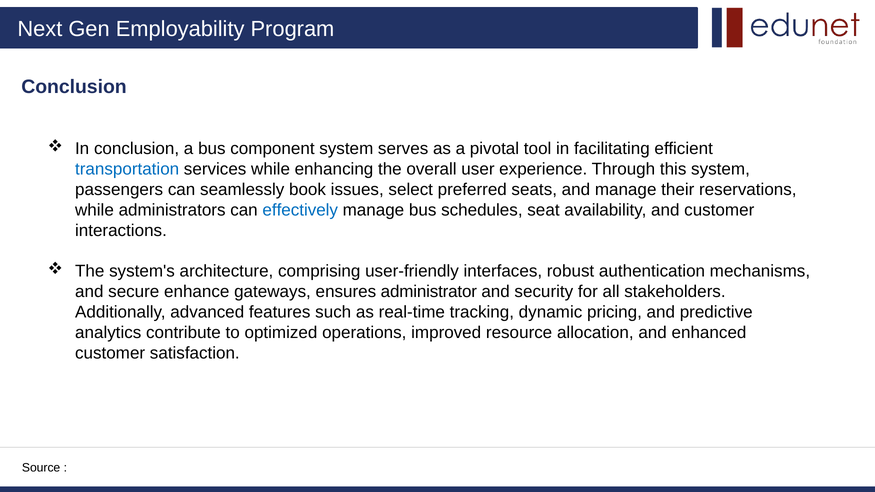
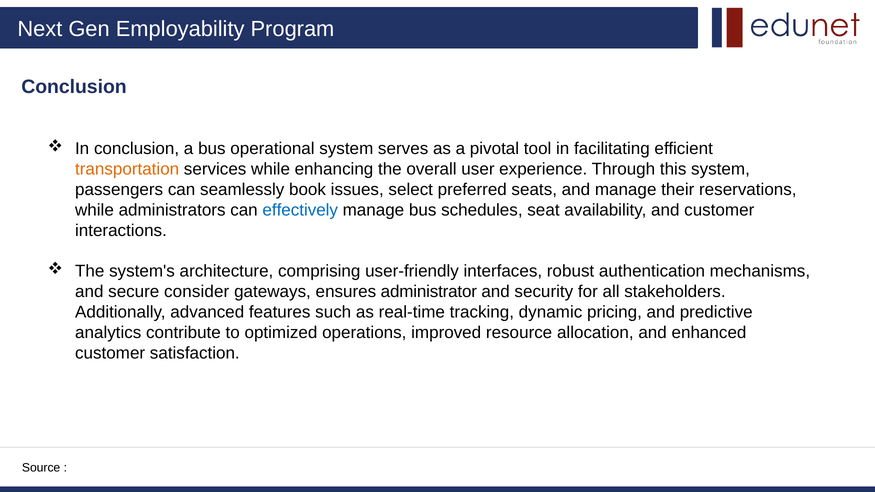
component: component -> operational
transportation colour: blue -> orange
enhance: enhance -> consider
